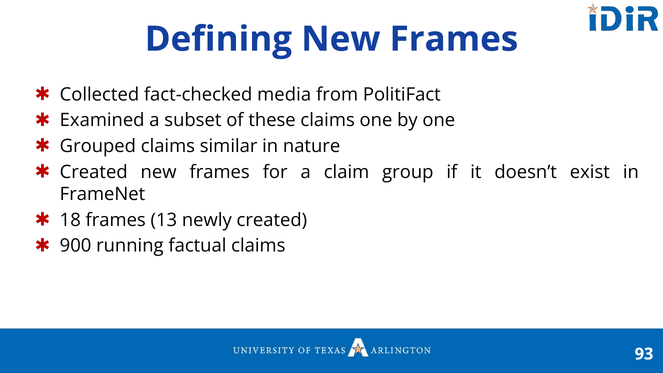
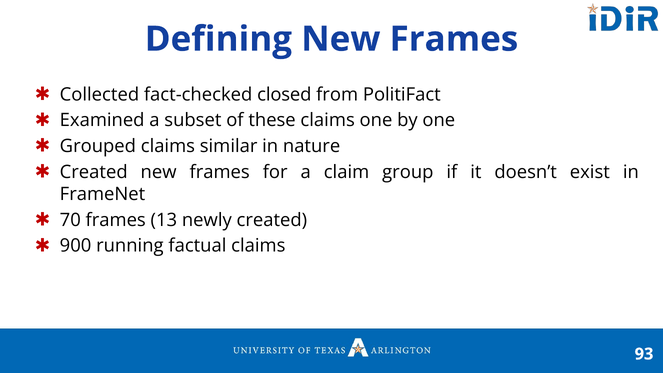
media: media -> closed
18: 18 -> 70
